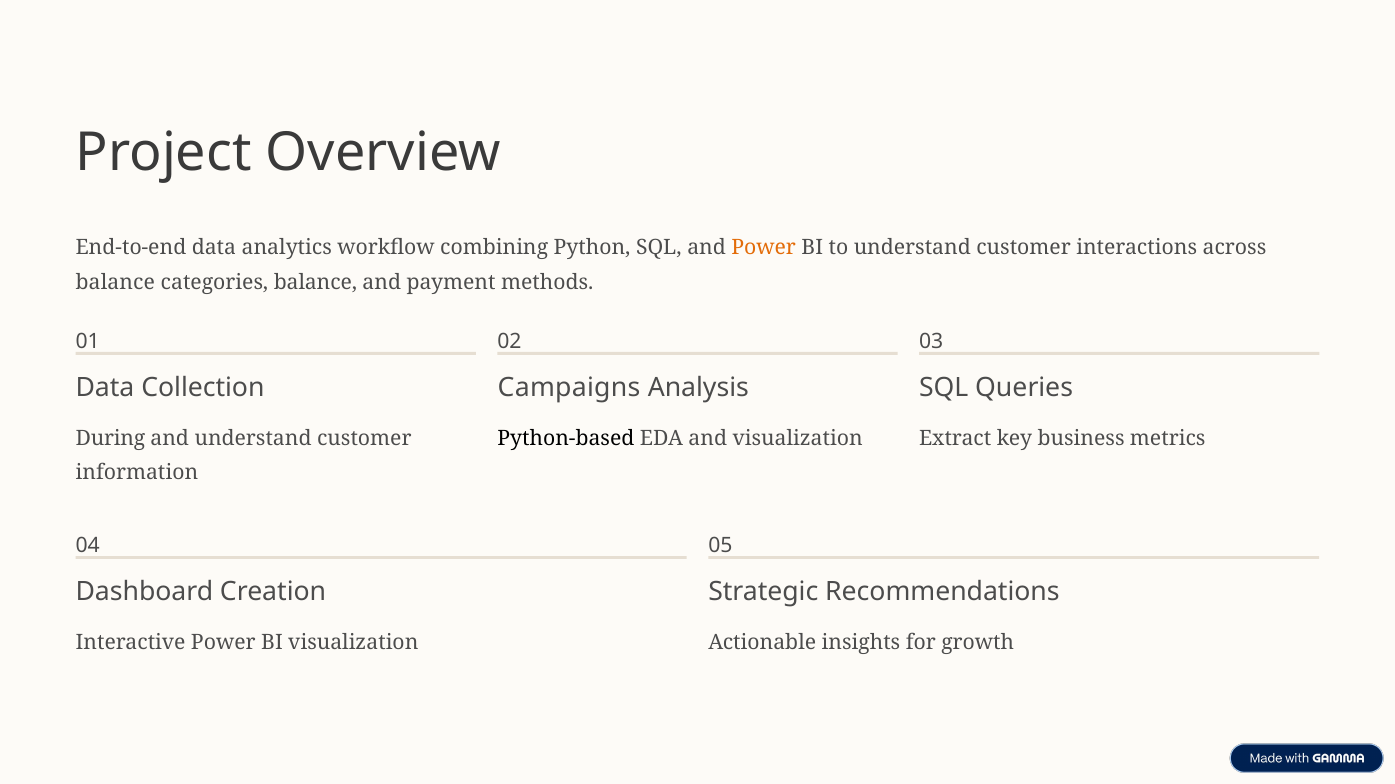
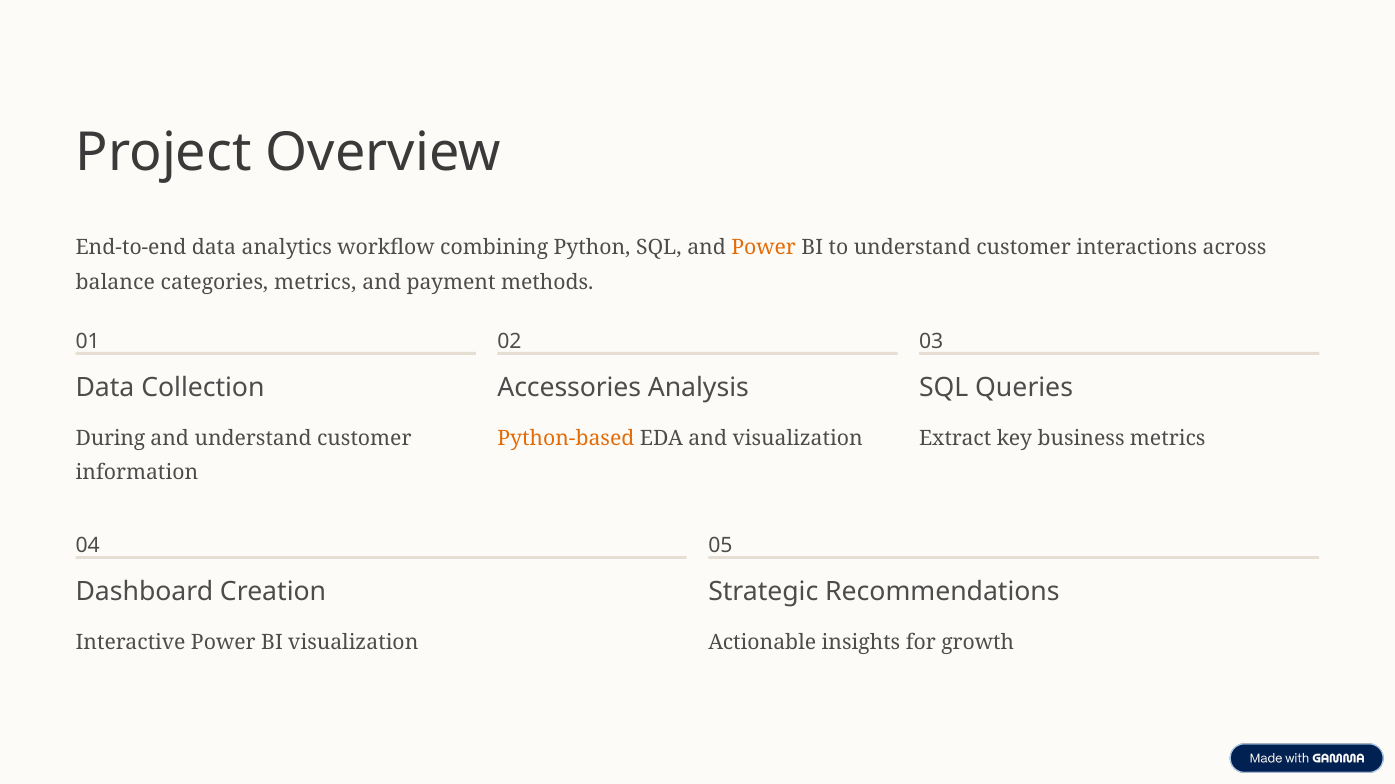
categories balance: balance -> metrics
Campaigns: Campaigns -> Accessories
Python-based colour: black -> orange
